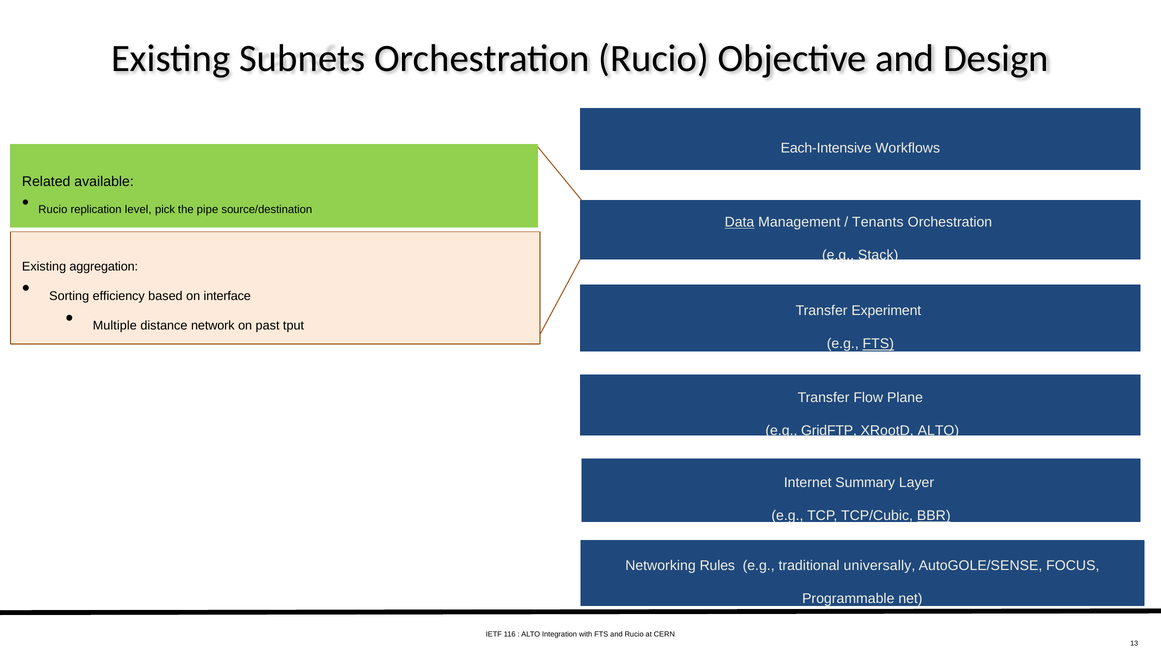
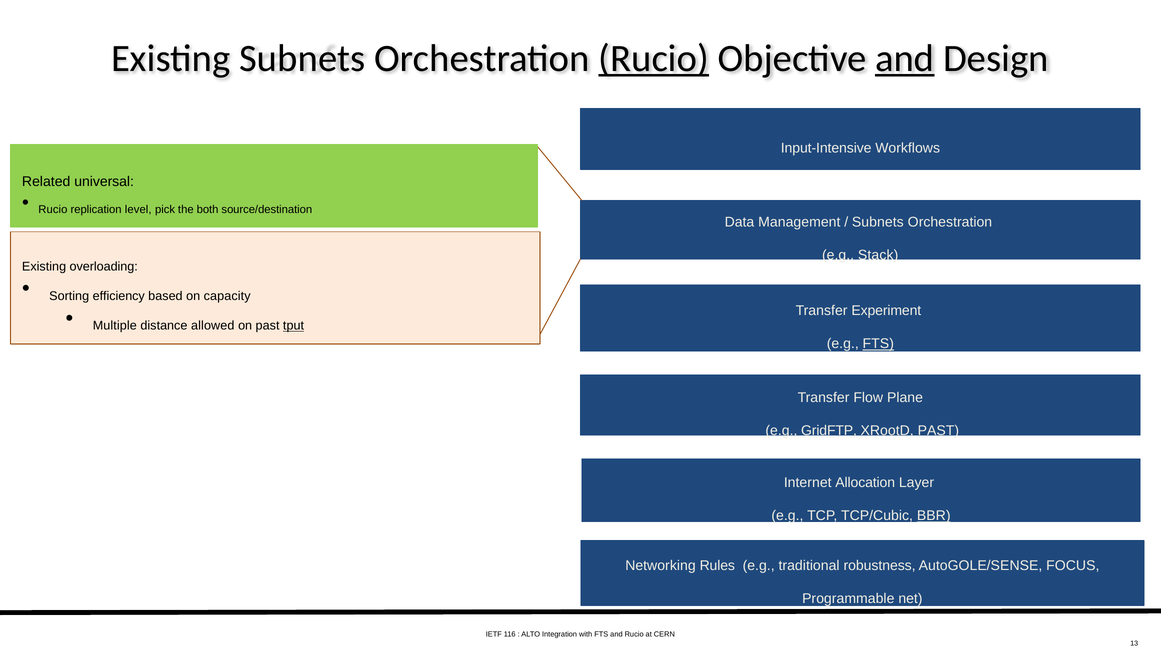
Rucio at (654, 59) underline: none -> present
and at (905, 59) underline: none -> present
Each-Intensive: Each-Intensive -> Input-Intensive
available: available -> universal
pipe: pipe -> both
Data underline: present -> none
Tenants at (878, 222): Tenants -> Subnets
aggregation: aggregation -> overloading
interface: interface -> capacity
network: network -> allowed
tput underline: none -> present
XRootD ALTO: ALTO -> PAST
Summary: Summary -> Allocation
universally: universally -> robustness
